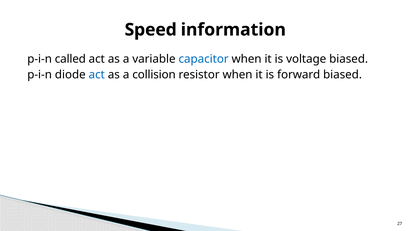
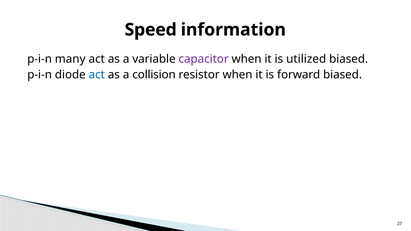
called: called -> many
capacitor colour: blue -> purple
voltage: voltage -> utilized
